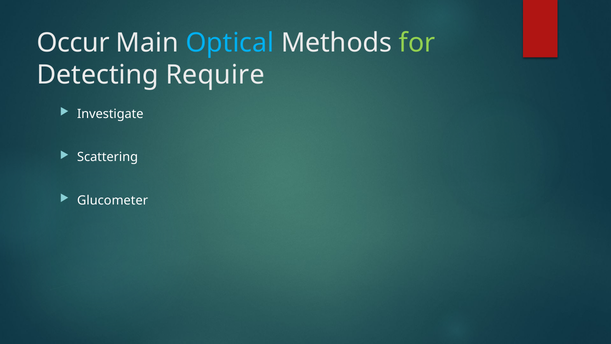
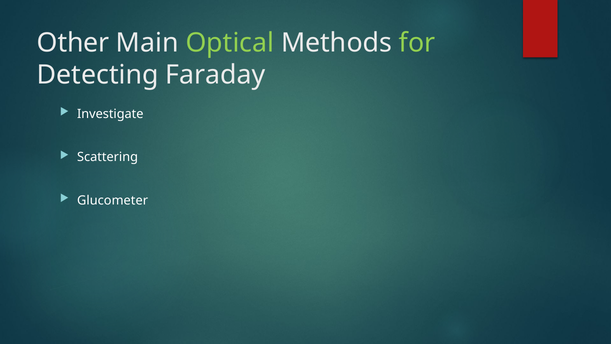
Occur: Occur -> Other
Optical colour: light blue -> light green
Require: Require -> Faraday
